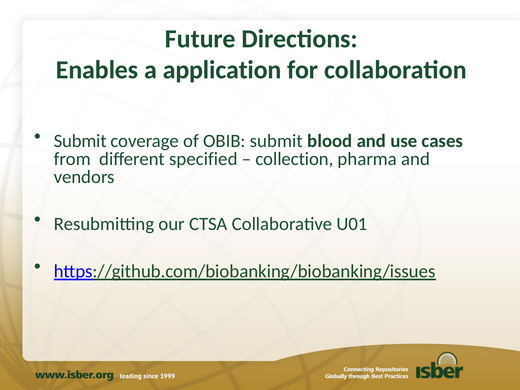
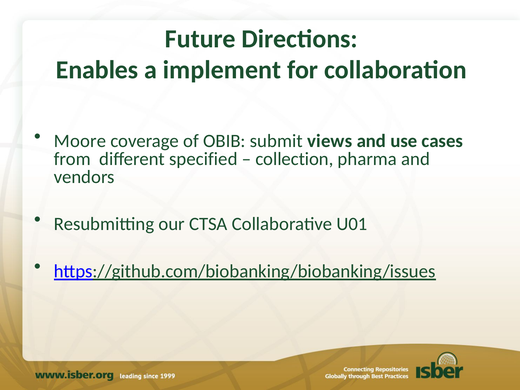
application: application -> implement
Submit at (80, 141): Submit -> Moore
blood: blood -> views
